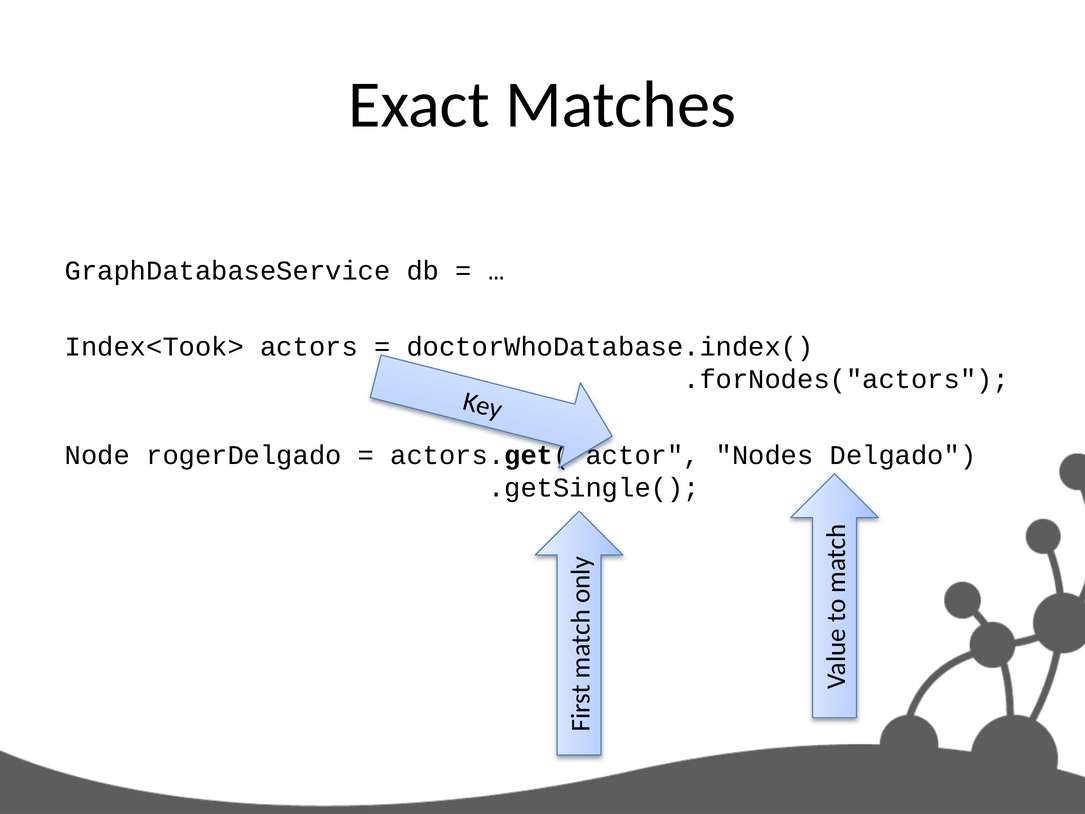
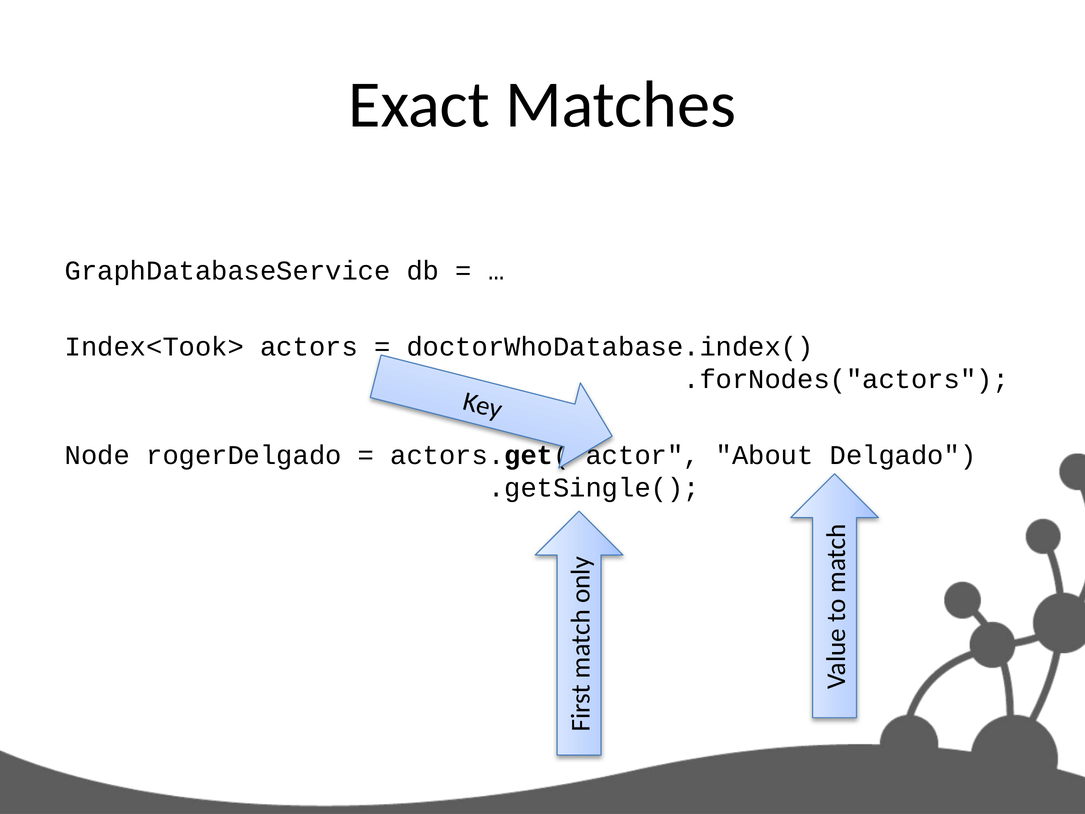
Nodes: Nodes -> About
